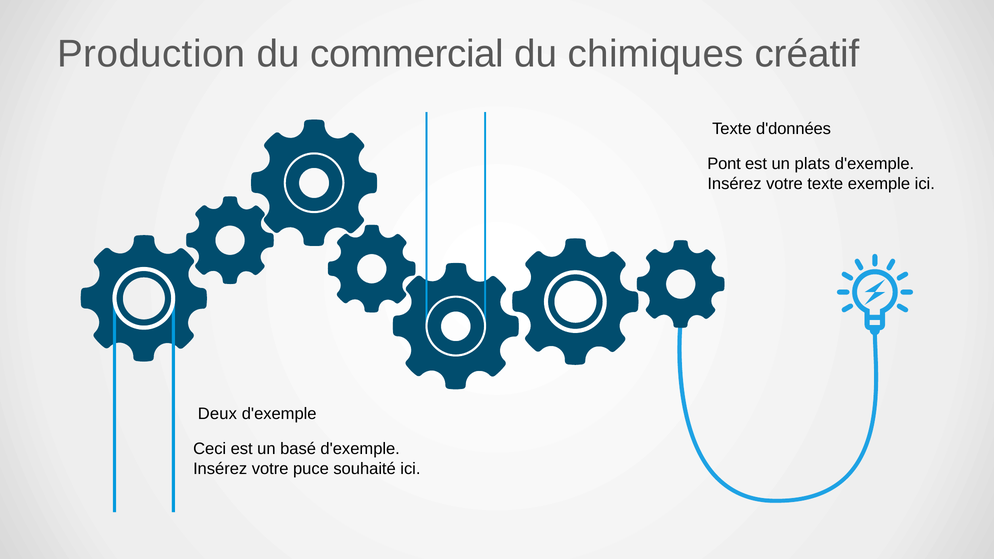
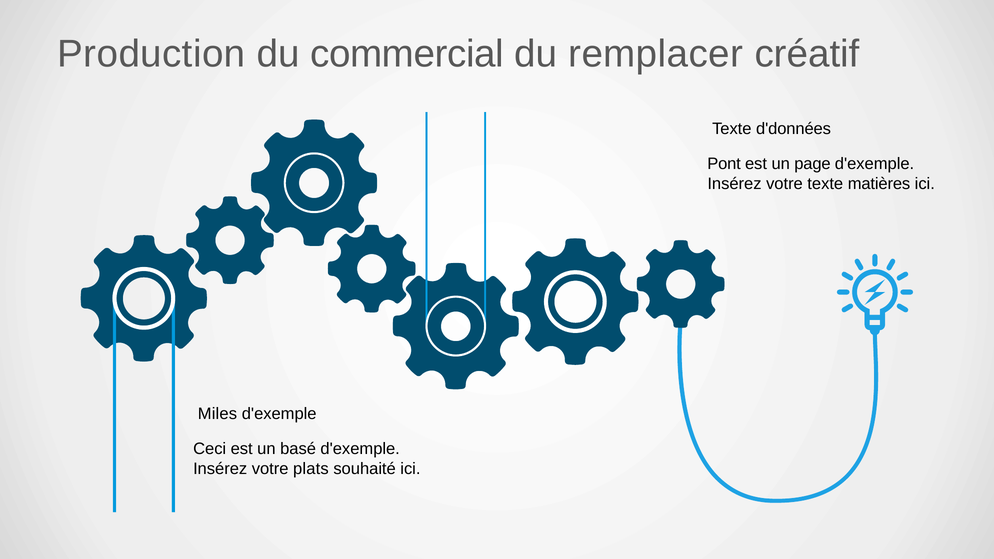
chimiques: chimiques -> remplacer
plats: plats -> page
exemple: exemple -> matières
Deux: Deux -> Miles
puce: puce -> plats
